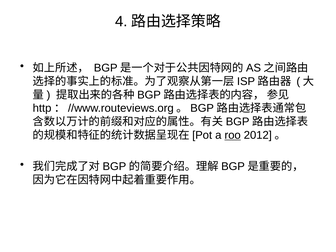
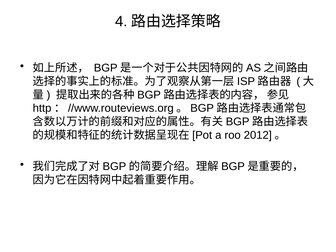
roo underline: present -> none
